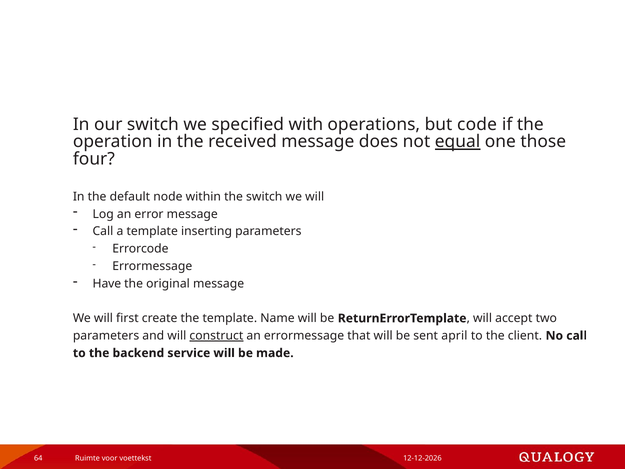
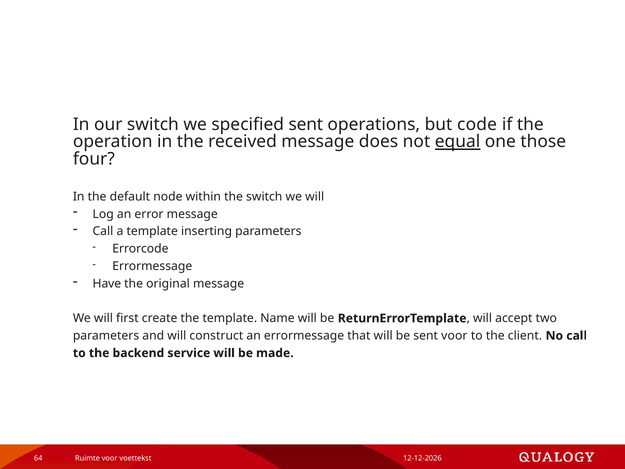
specified with: with -> sent
construct underline: present -> none
sent april: april -> voor
